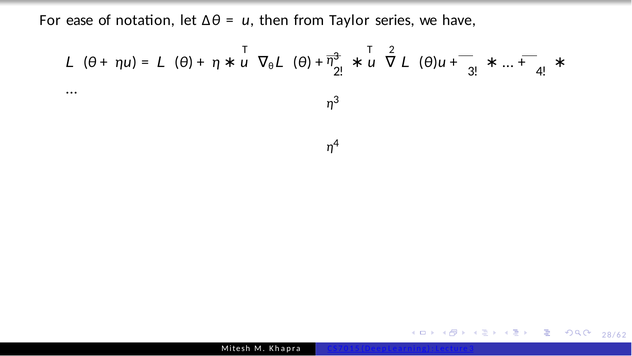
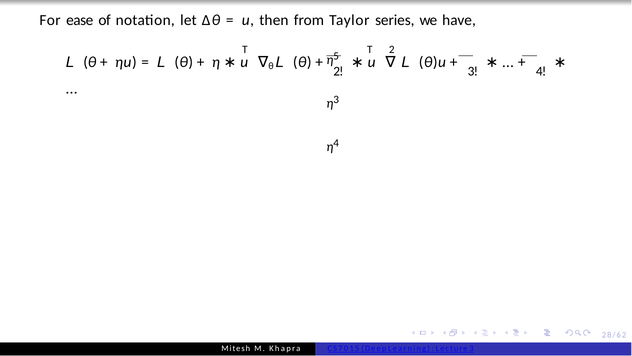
3 at (336, 56): 3 -> 5
